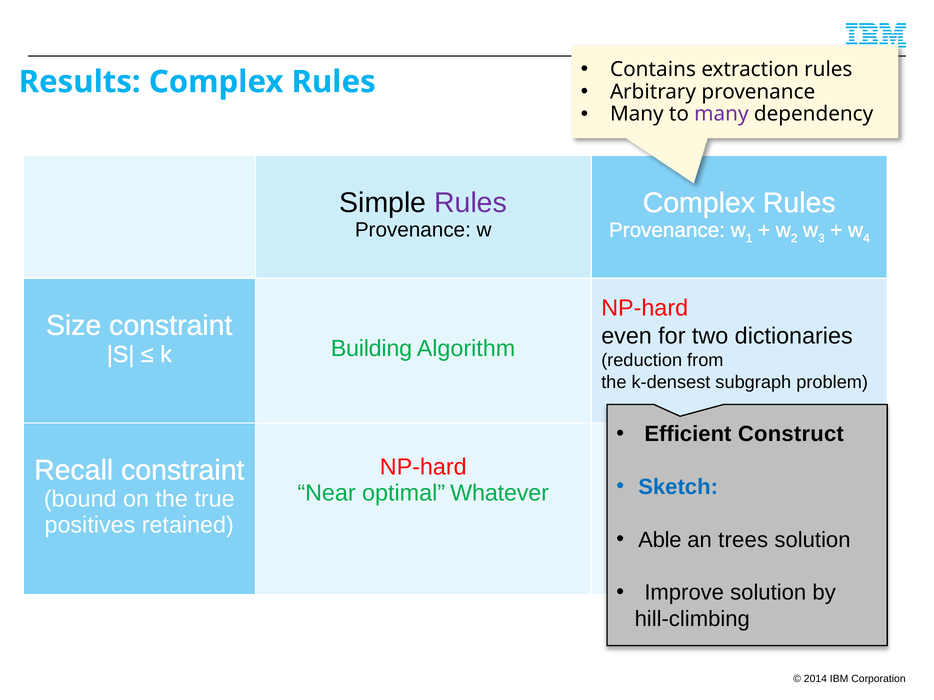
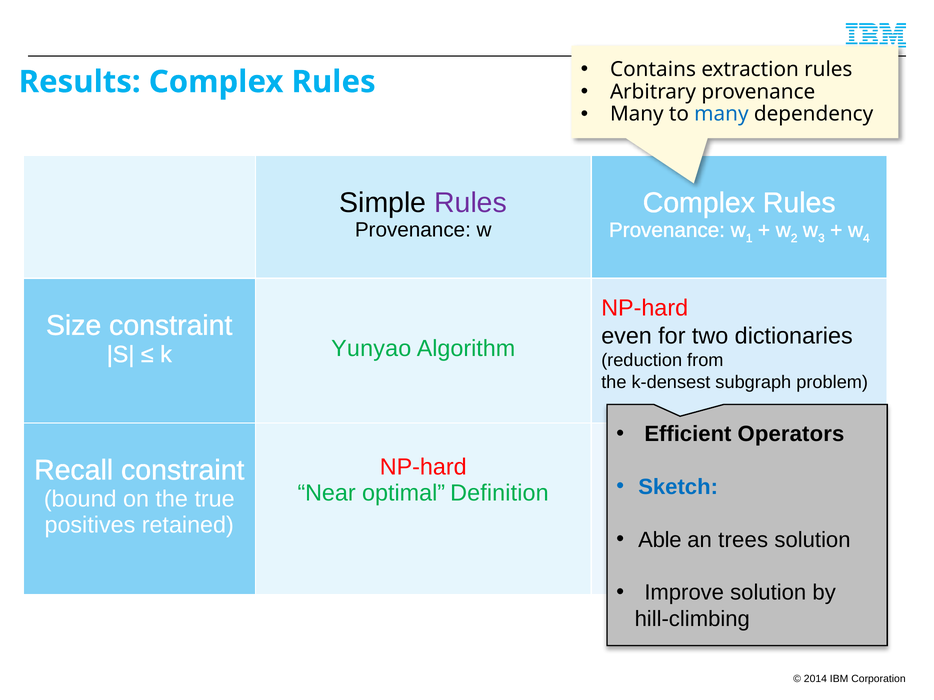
many at (721, 114) colour: purple -> blue
Building: Building -> Yunyao
Construct: Construct -> Operators
Whatever: Whatever -> Definition
